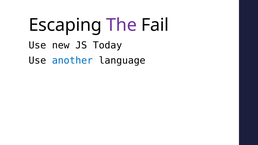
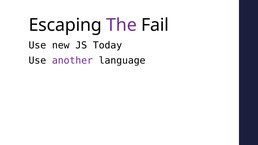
another colour: blue -> purple
